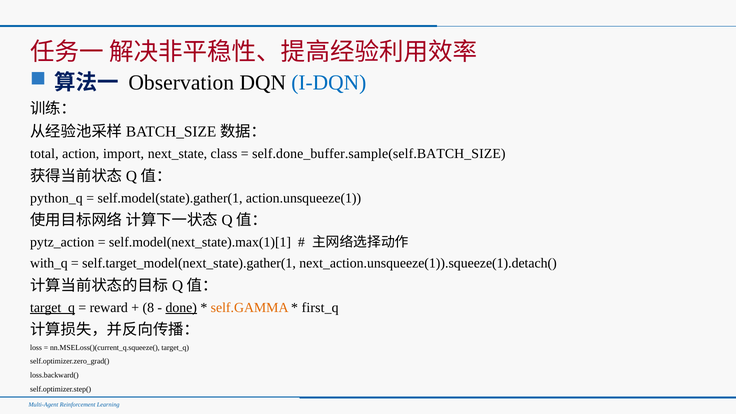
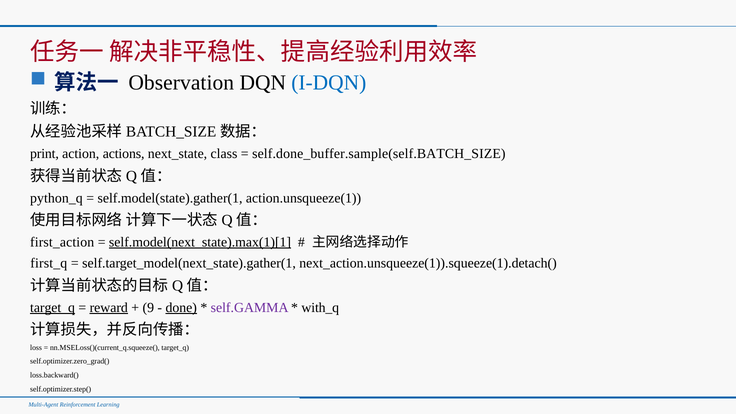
total: total -> print
import: import -> actions
pytz_action: pytz_action -> first_action
self.model(next_state).max(1)[1 underline: none -> present
with_q: with_q -> first_q
reward underline: none -> present
8: 8 -> 9
self.GAMMA colour: orange -> purple
first_q: first_q -> with_q
